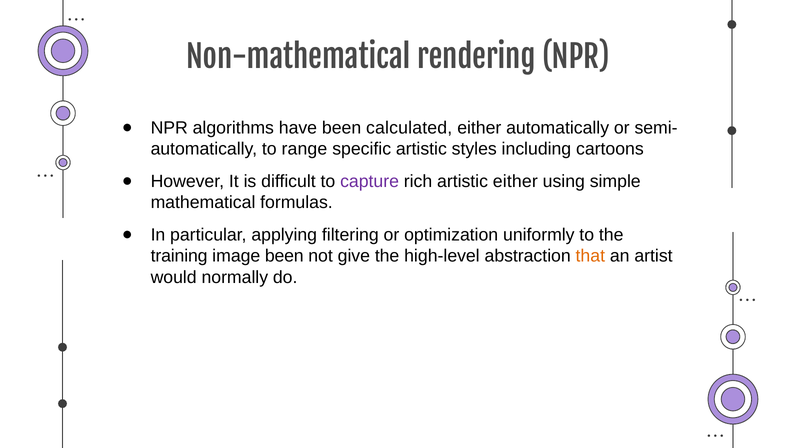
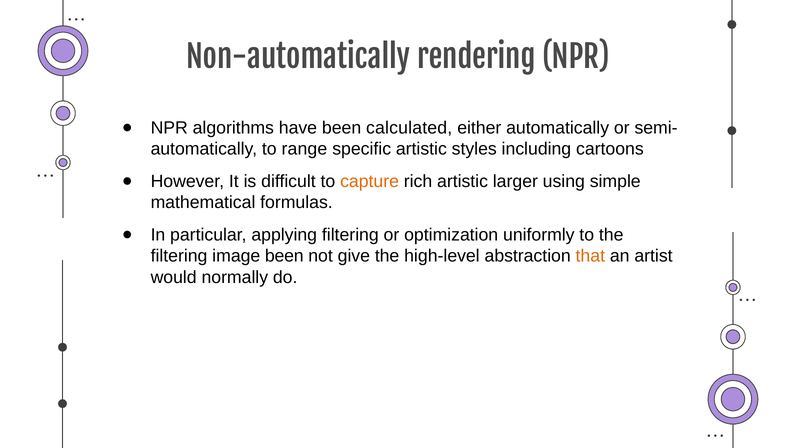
Non-mathematical: Non-mathematical -> Non-automatically
capture colour: purple -> orange
artistic either: either -> larger
training at (179, 256): training -> filtering
